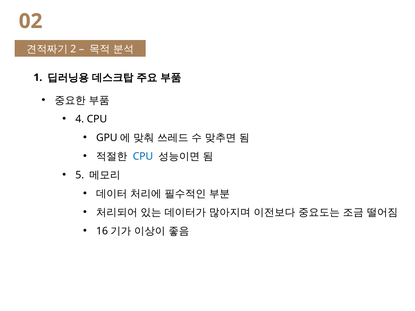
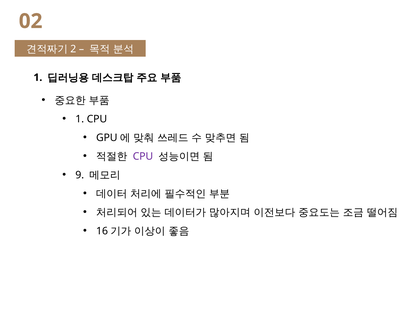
4 at (80, 119): 4 -> 1
CPU at (143, 156) colour: blue -> purple
5: 5 -> 9
